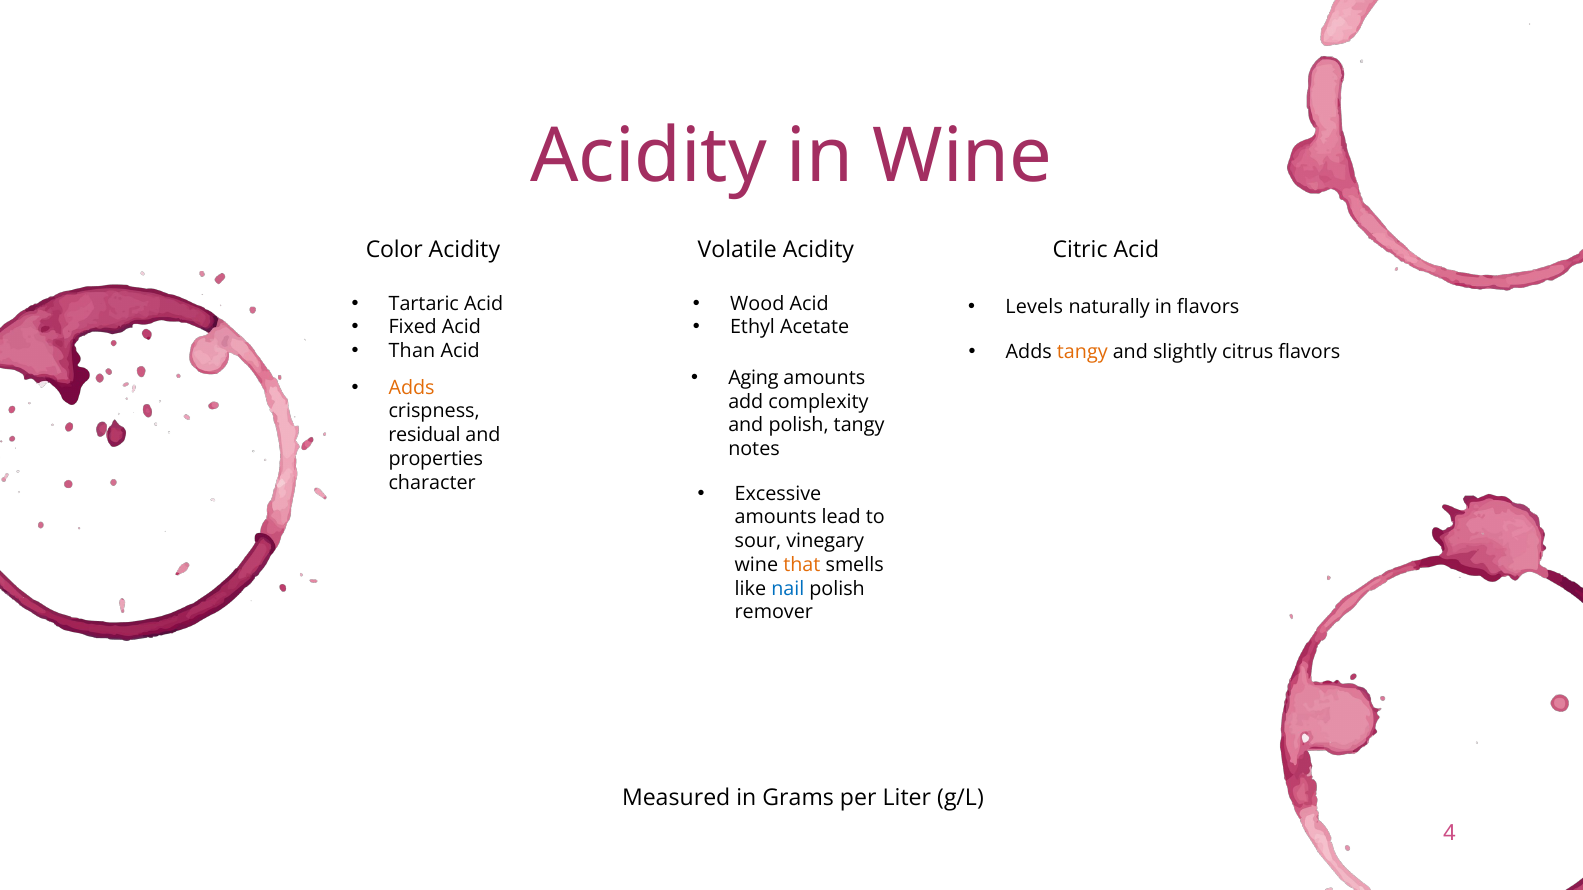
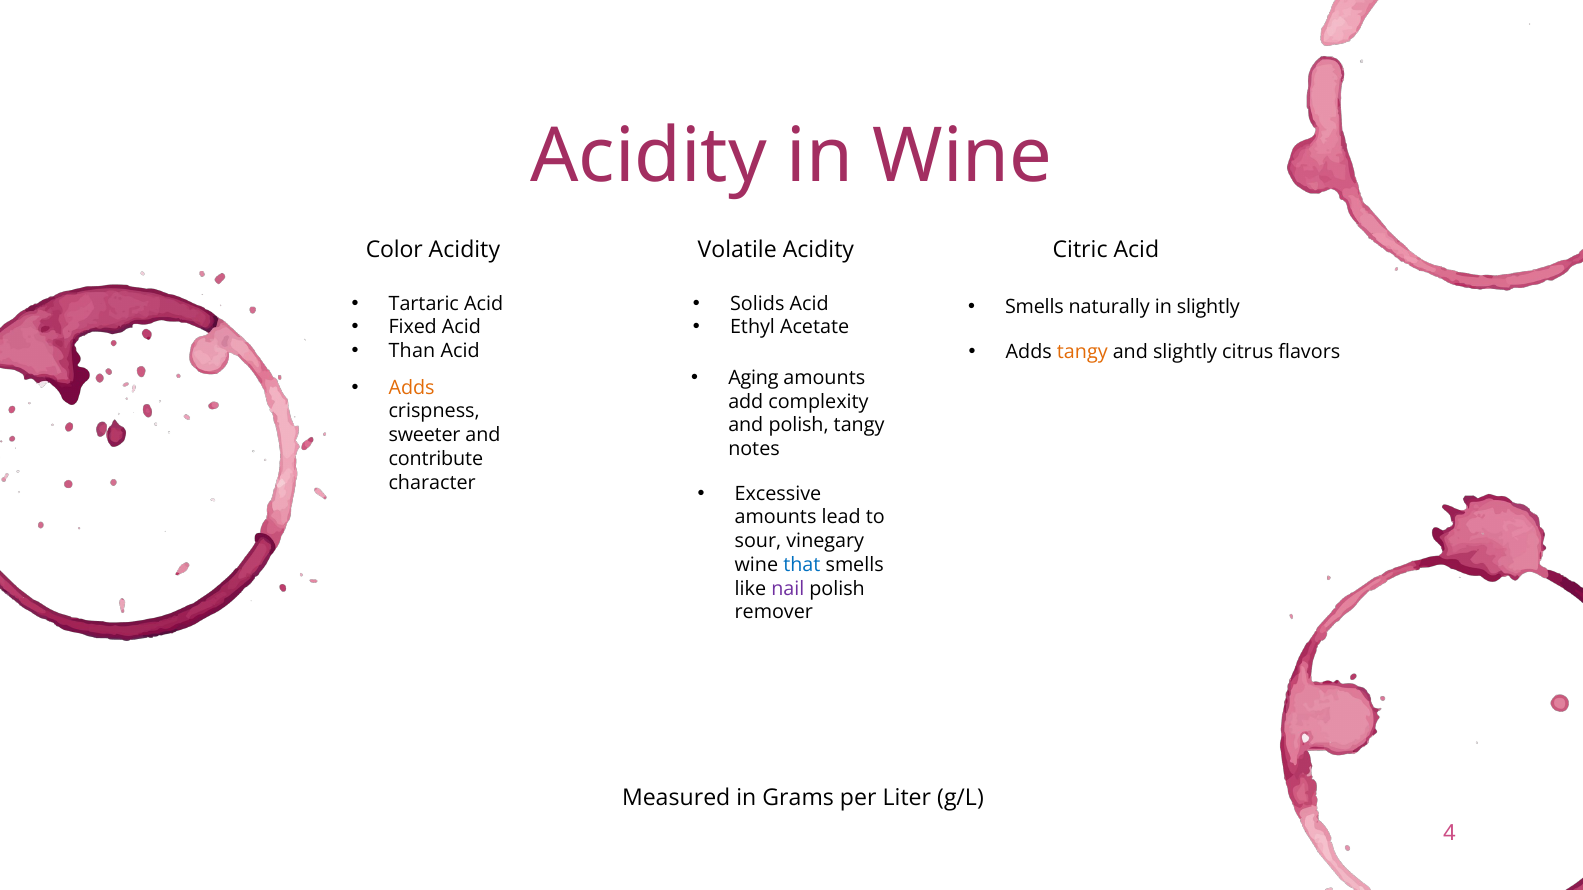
Wood: Wood -> Solids
Levels at (1034, 307): Levels -> Smells
in flavors: flavors -> slightly
residual: residual -> sweeter
properties: properties -> contribute
that colour: orange -> blue
nail colour: blue -> purple
